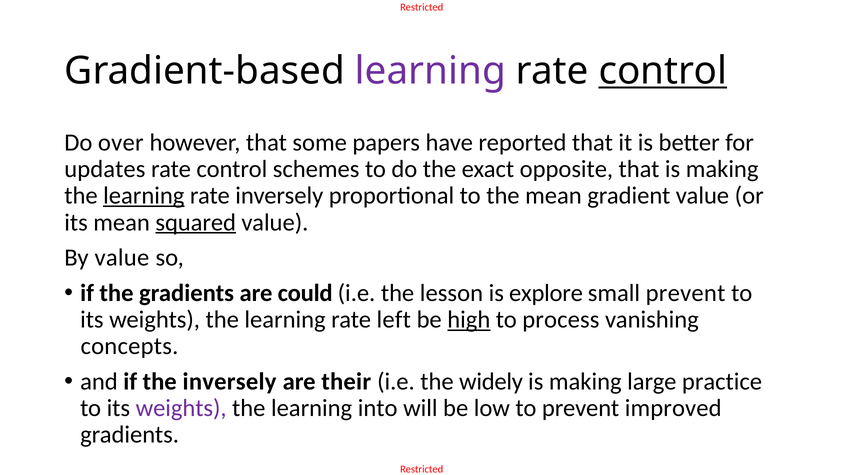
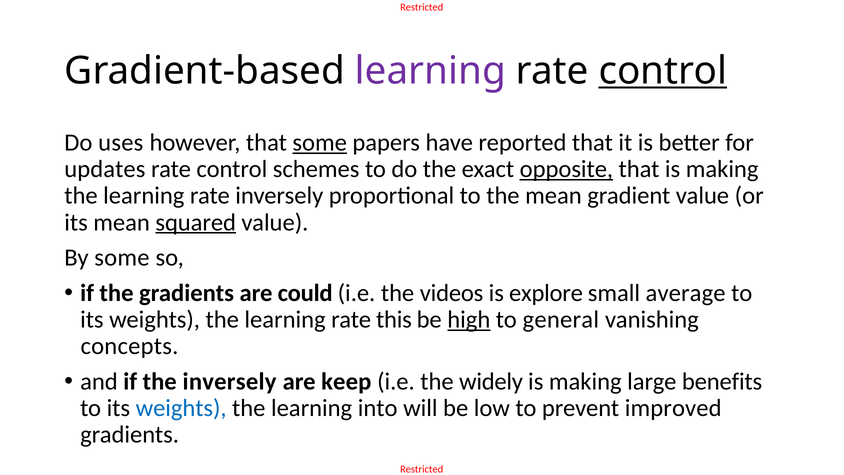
over: over -> uses
some at (320, 143) underline: none -> present
opposite underline: none -> present
learning at (144, 196) underline: present -> none
By value: value -> some
lesson: lesson -> videos
small prevent: prevent -> average
left: left -> this
process: process -> general
their: their -> keep
practice: practice -> benefits
weights at (181, 408) colour: purple -> blue
